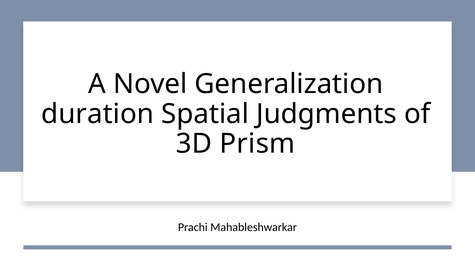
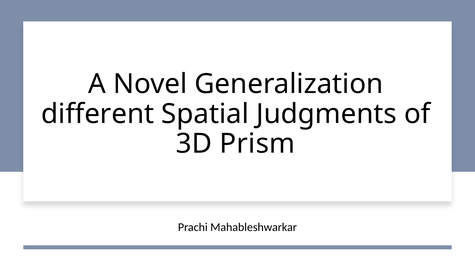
duration: duration -> different
